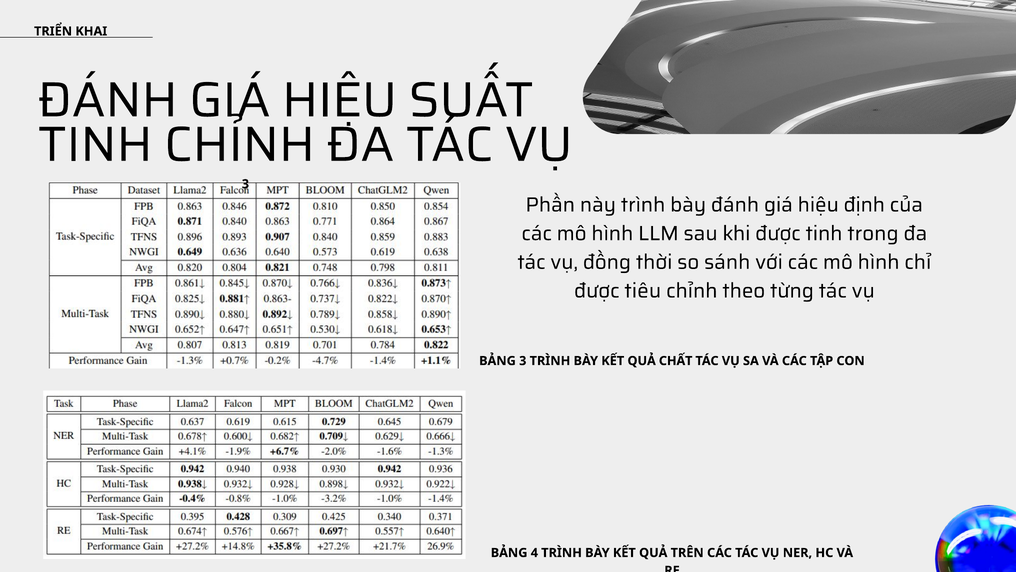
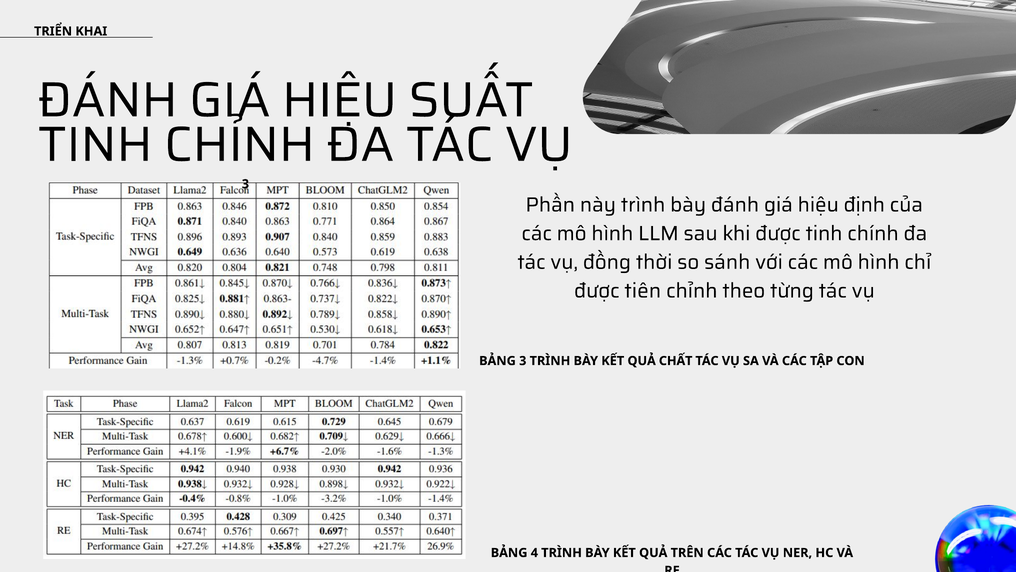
trong: trong -> chính
tiêu: tiêu -> tiên
